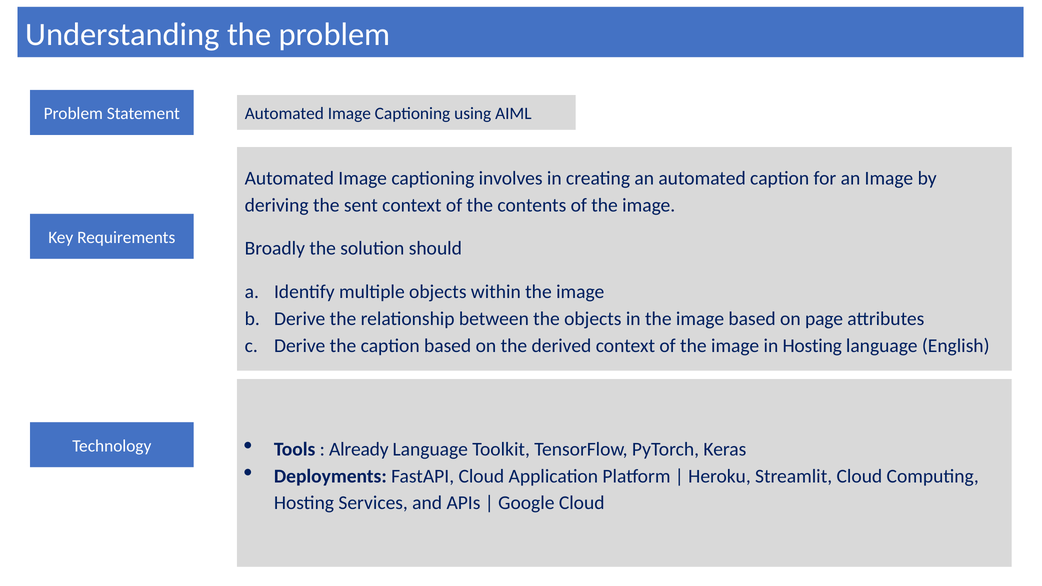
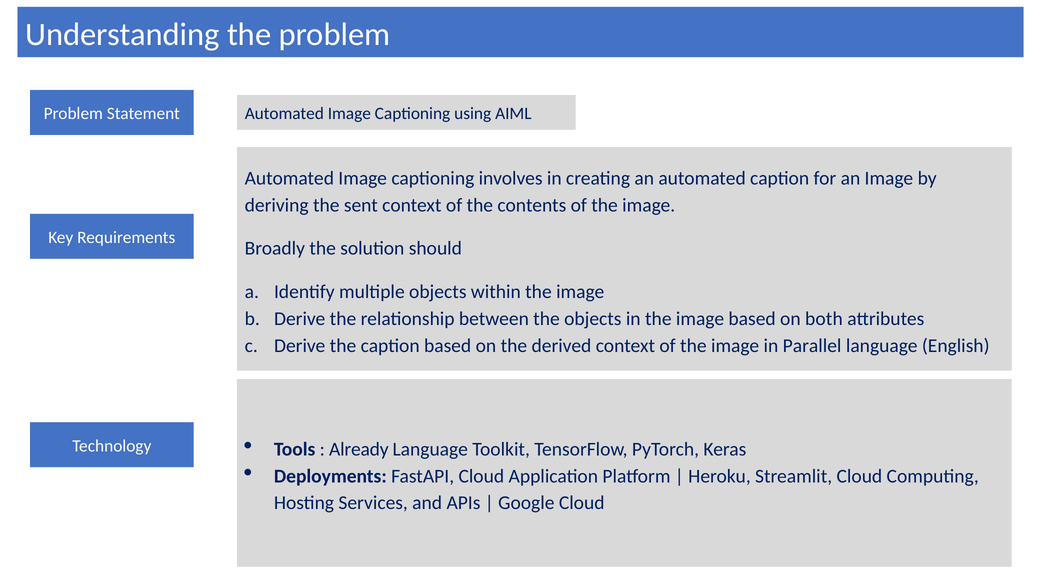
page: page -> both
in Hosting: Hosting -> Parallel
